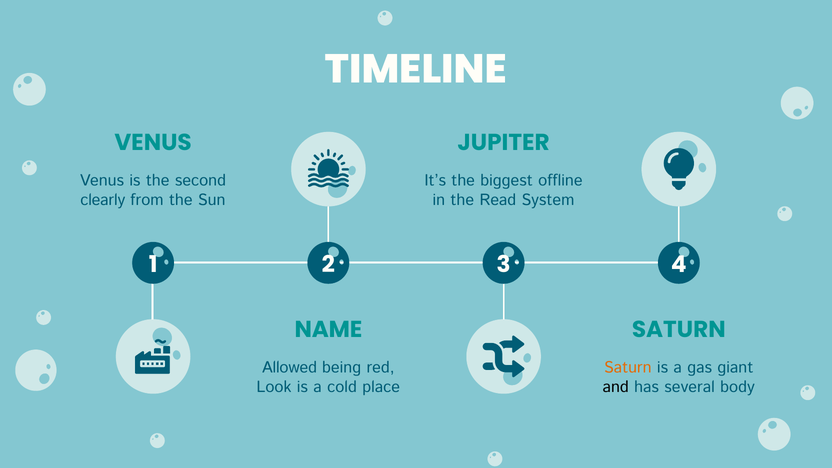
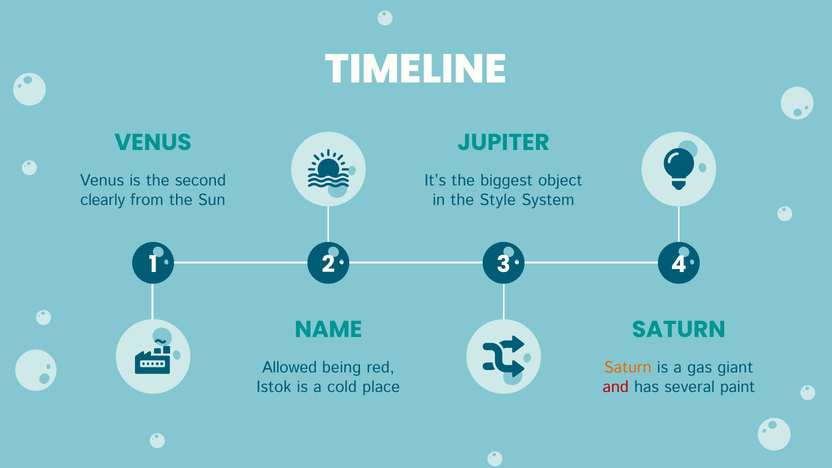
offline: offline -> object
Read: Read -> Style
Look: Look -> Istok
and colour: black -> red
body: body -> paint
